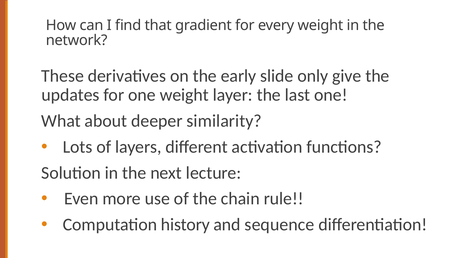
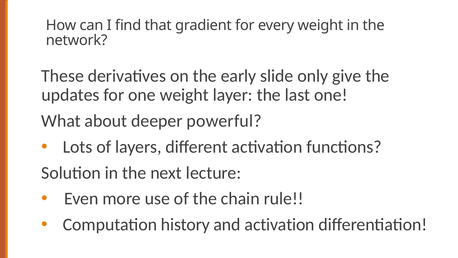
similarity: similarity -> powerful
and sequence: sequence -> activation
